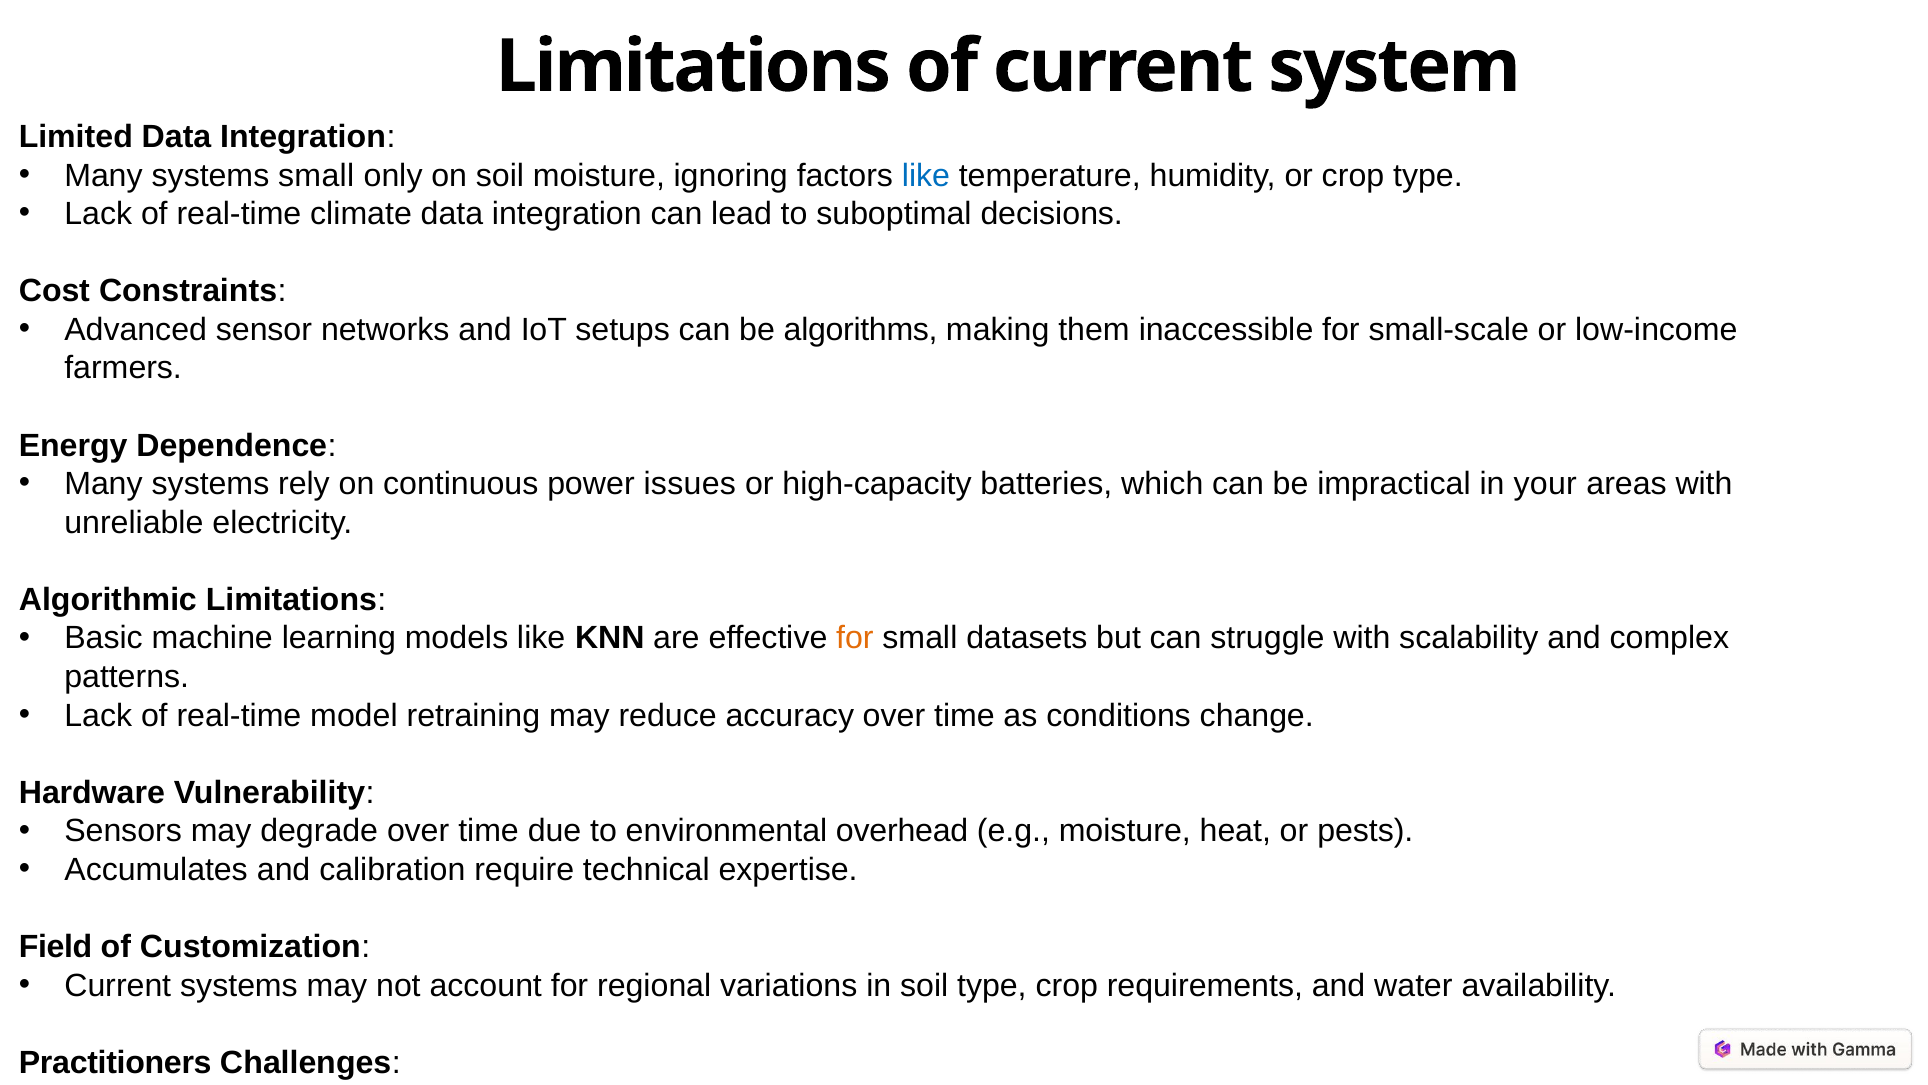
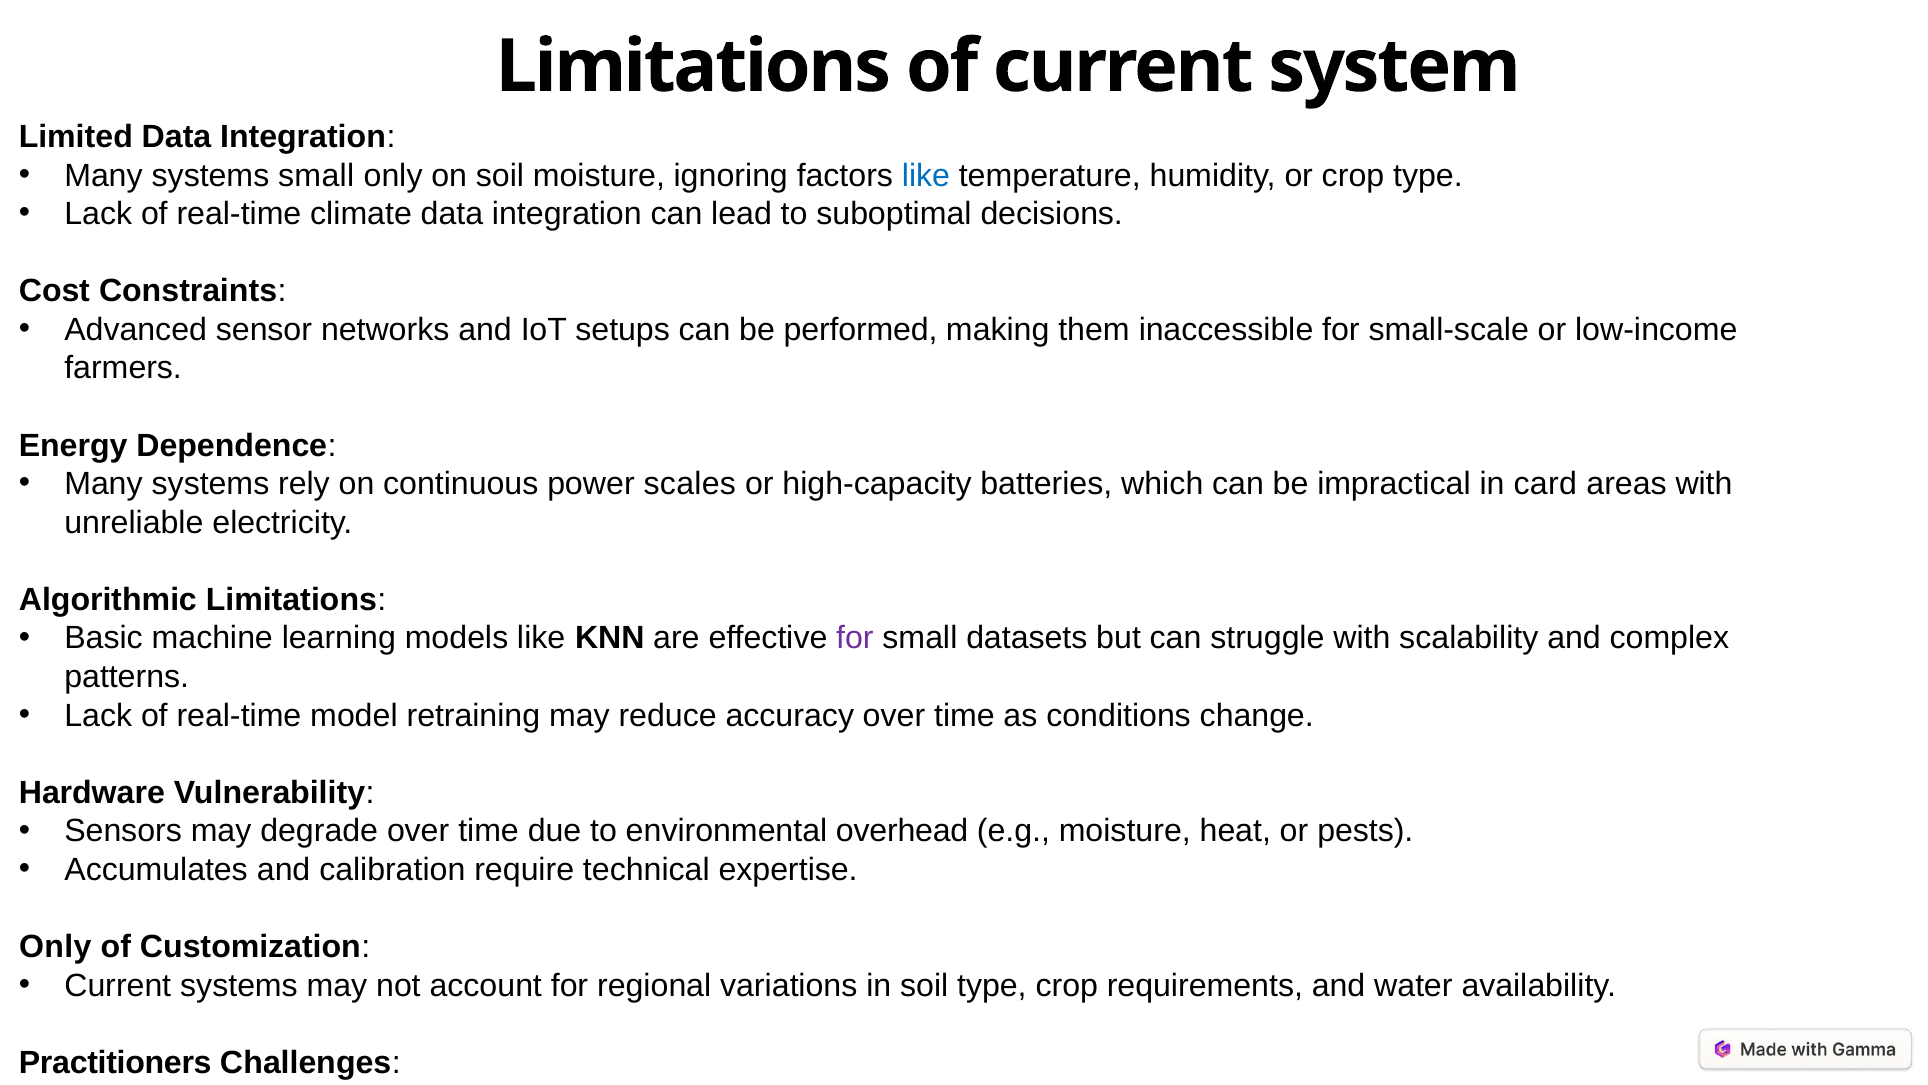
algorithms: algorithms -> performed
issues: issues -> scales
your: your -> card
for at (855, 638) colour: orange -> purple
Field at (56, 947): Field -> Only
